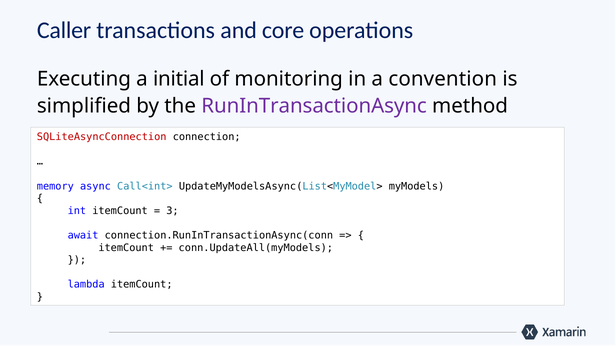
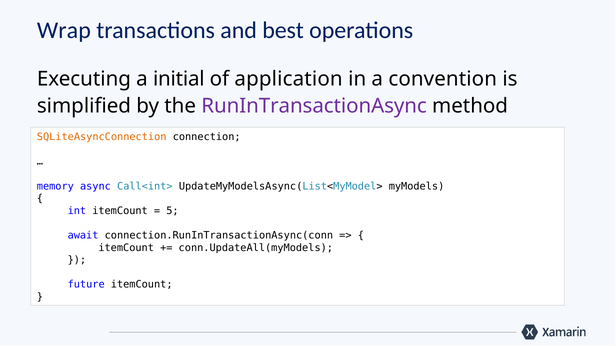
Caller: Caller -> Wrap
core: core -> best
monitoring: monitoring -> application
SQLiteAsyncConnection colour: red -> orange
3: 3 -> 5
lambda: lambda -> future
